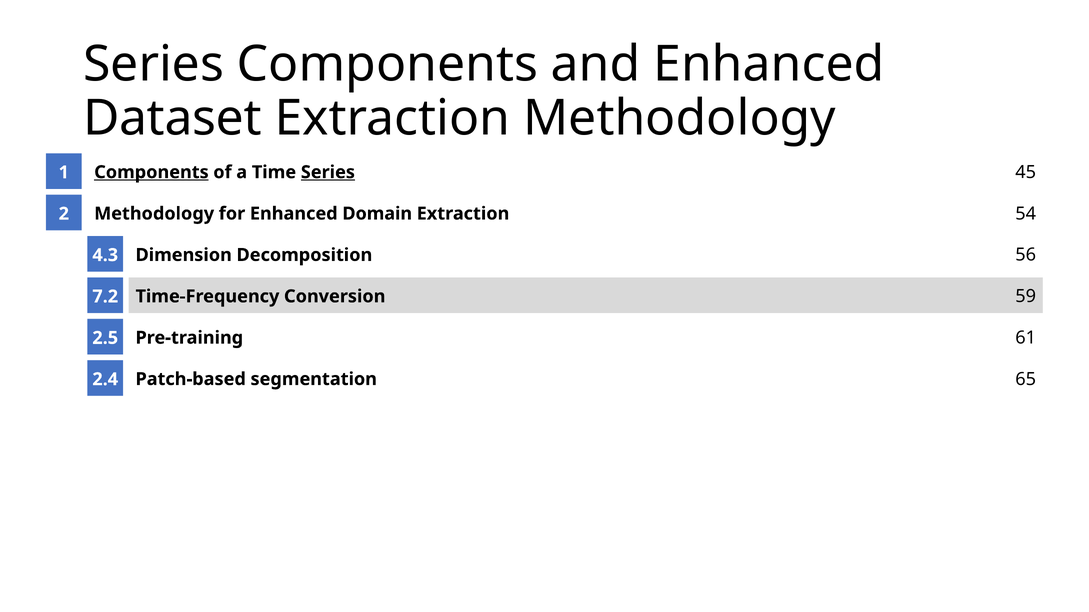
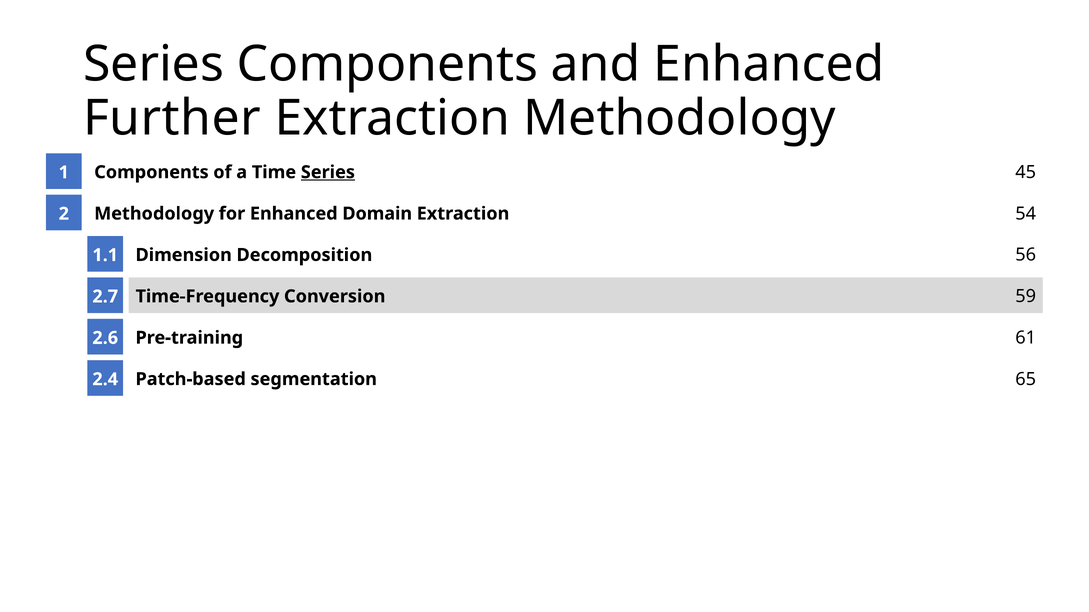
Dataset: Dataset -> Further
Components at (151, 172) underline: present -> none
4.3: 4.3 -> 1.1
7.2: 7.2 -> 2.7
2.5: 2.5 -> 2.6
